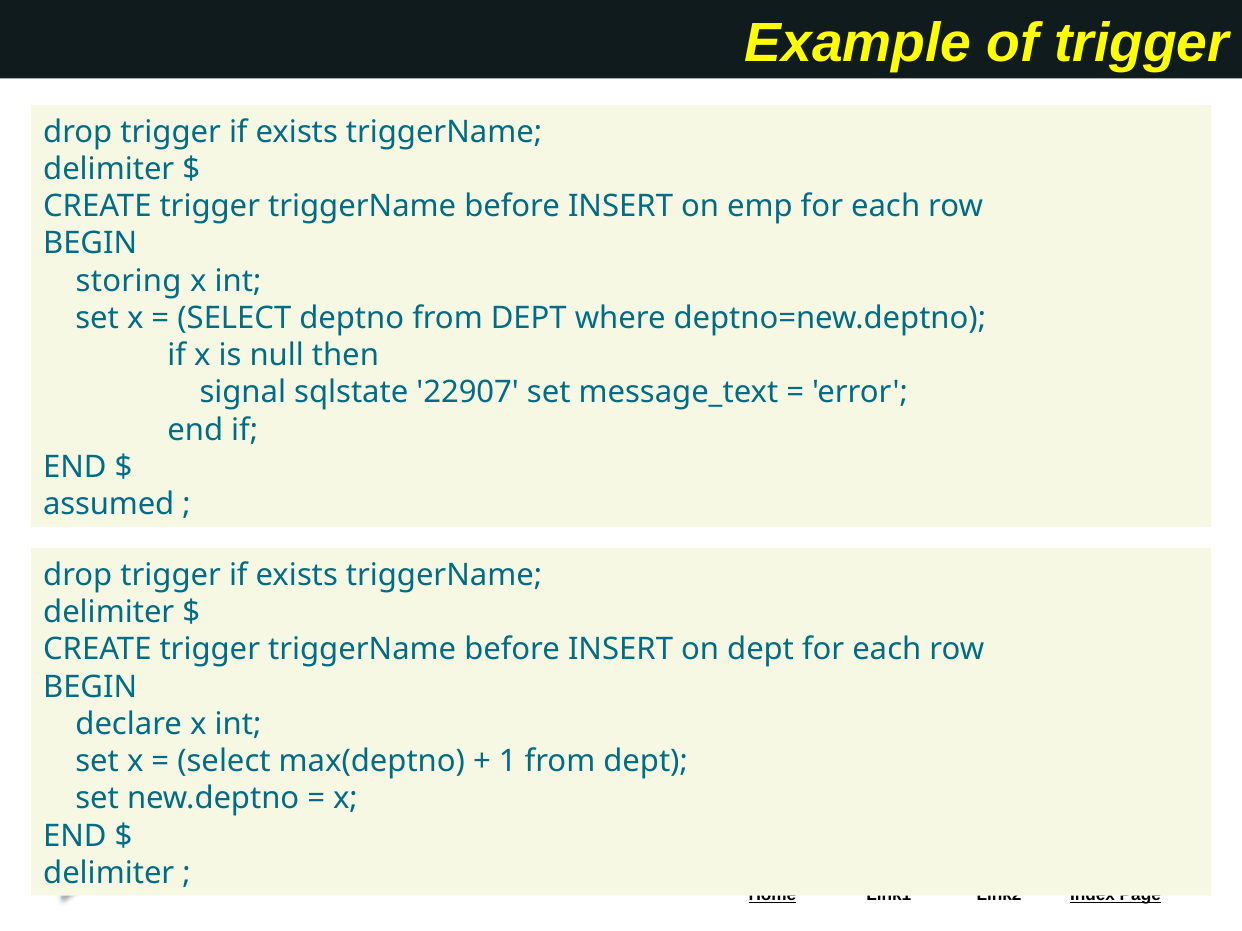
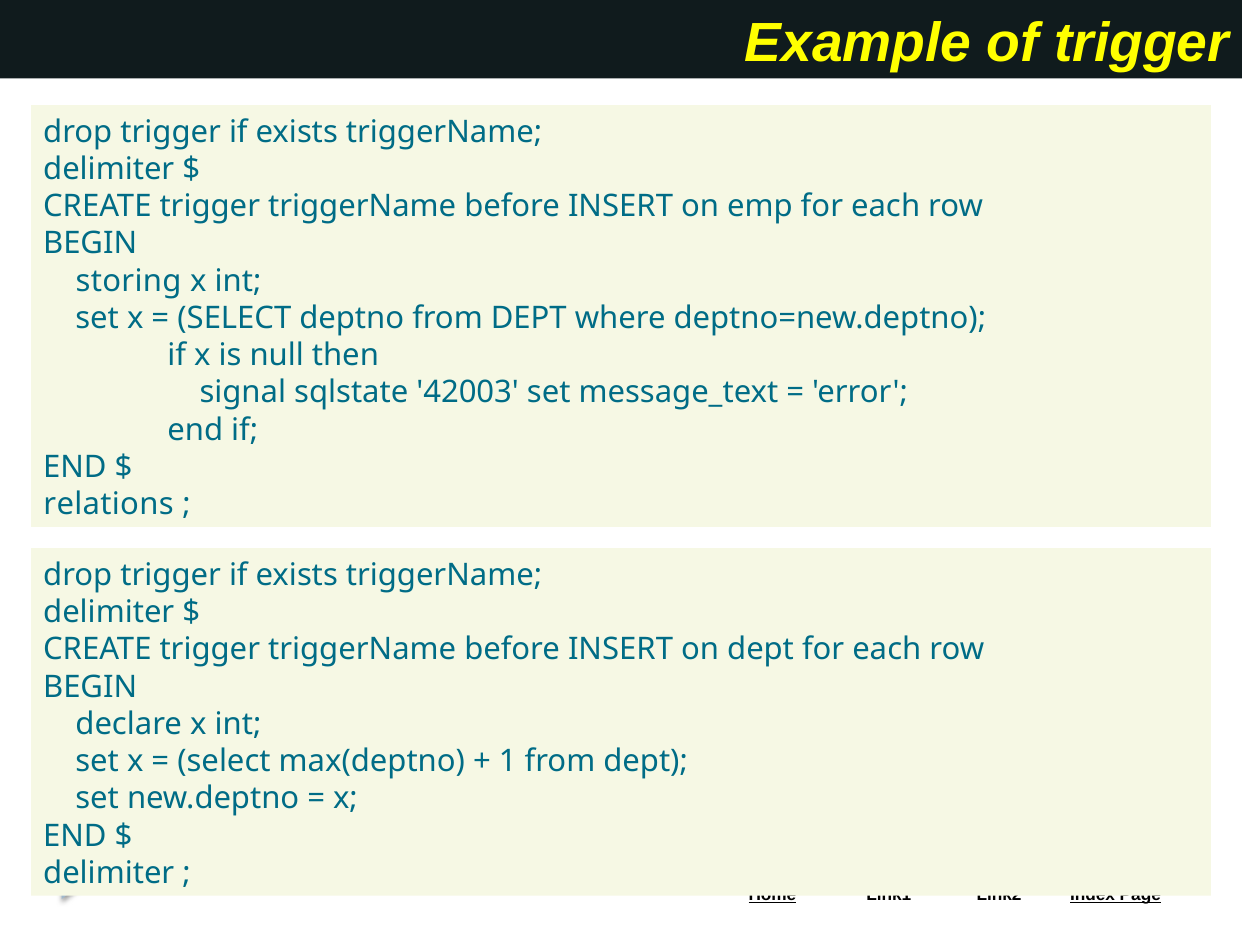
22907: 22907 -> 42003
assumed: assumed -> relations
